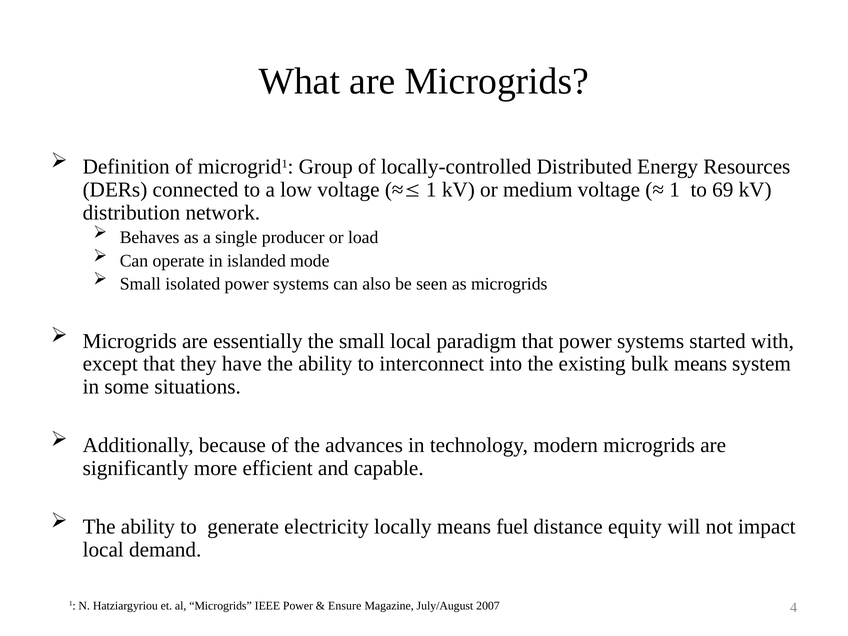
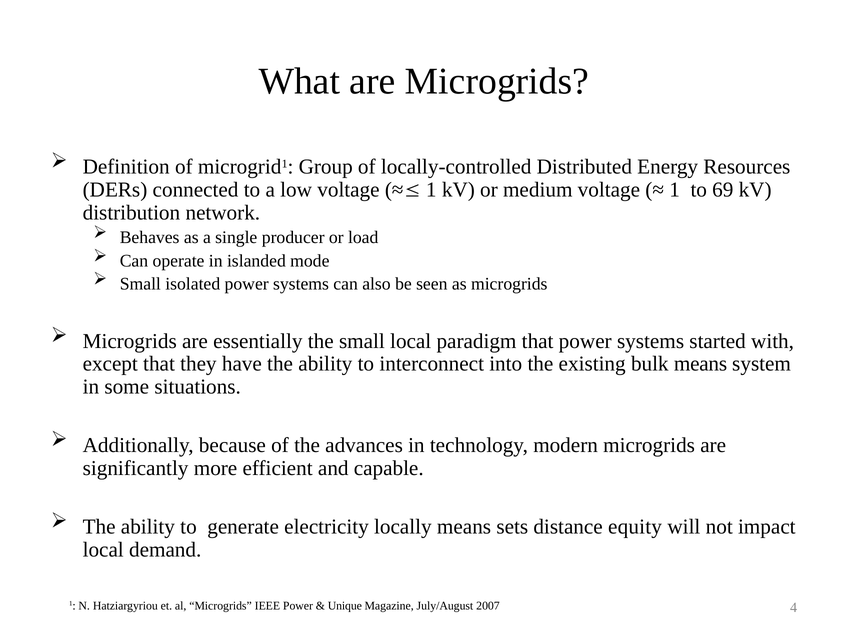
fuel: fuel -> sets
Ensure: Ensure -> Unique
